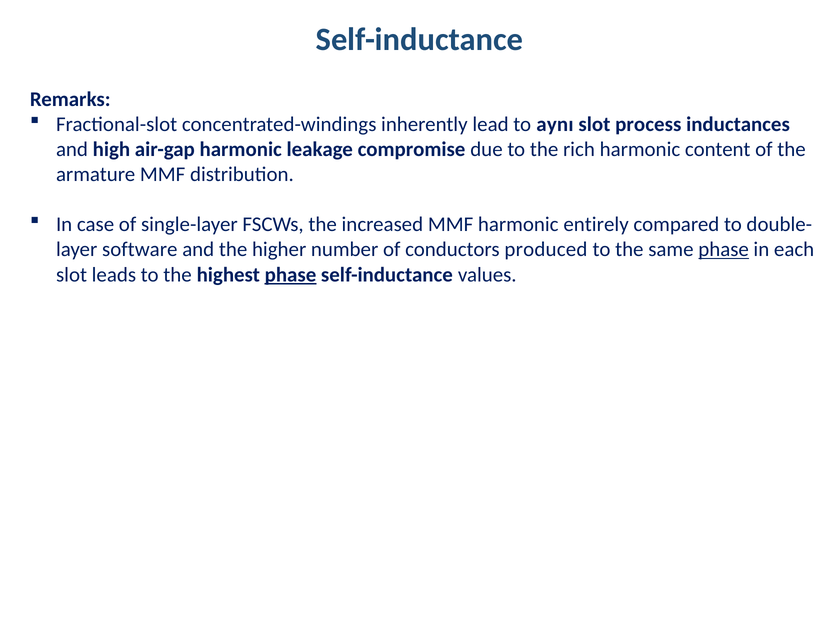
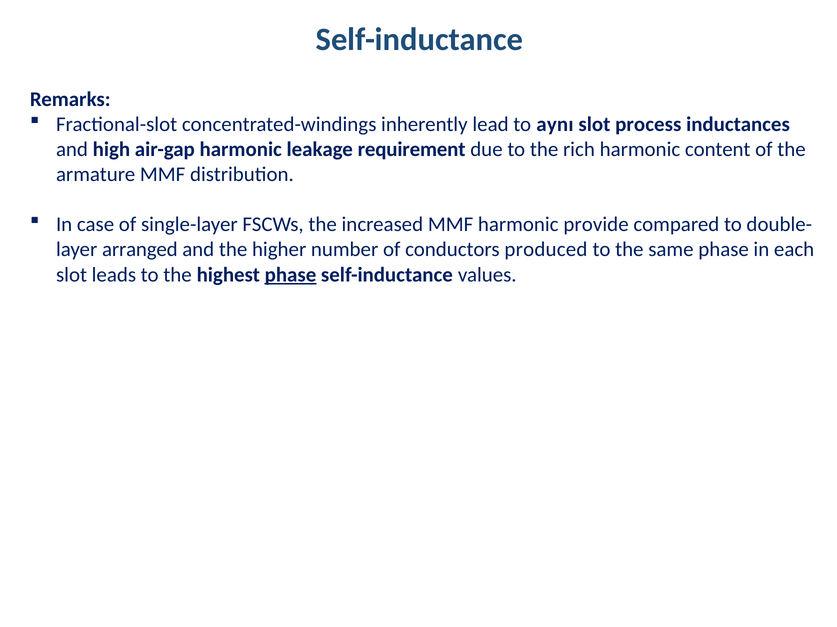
compromise: compromise -> requirement
entirely: entirely -> provide
software: software -> arranged
phase at (724, 250) underline: present -> none
